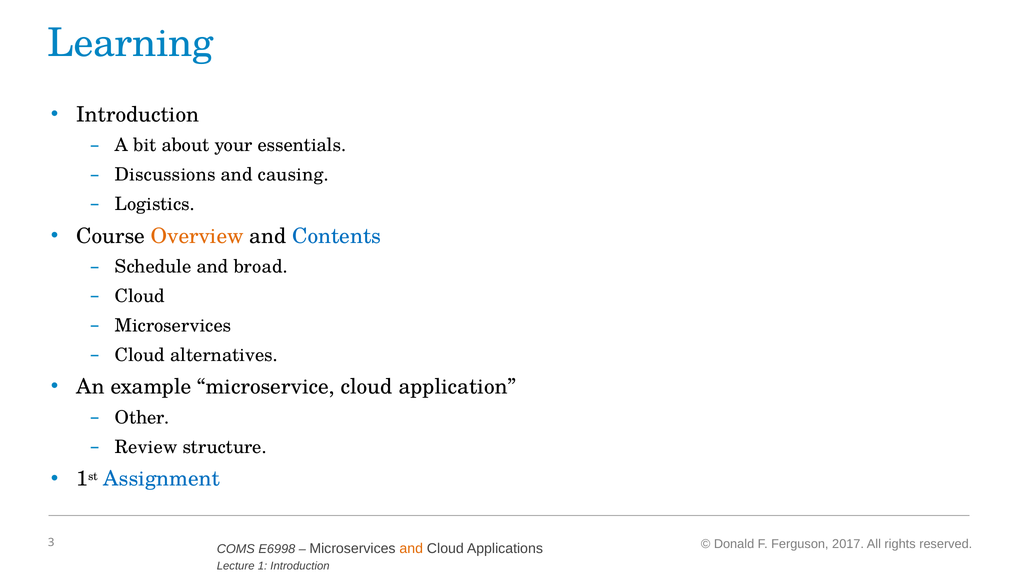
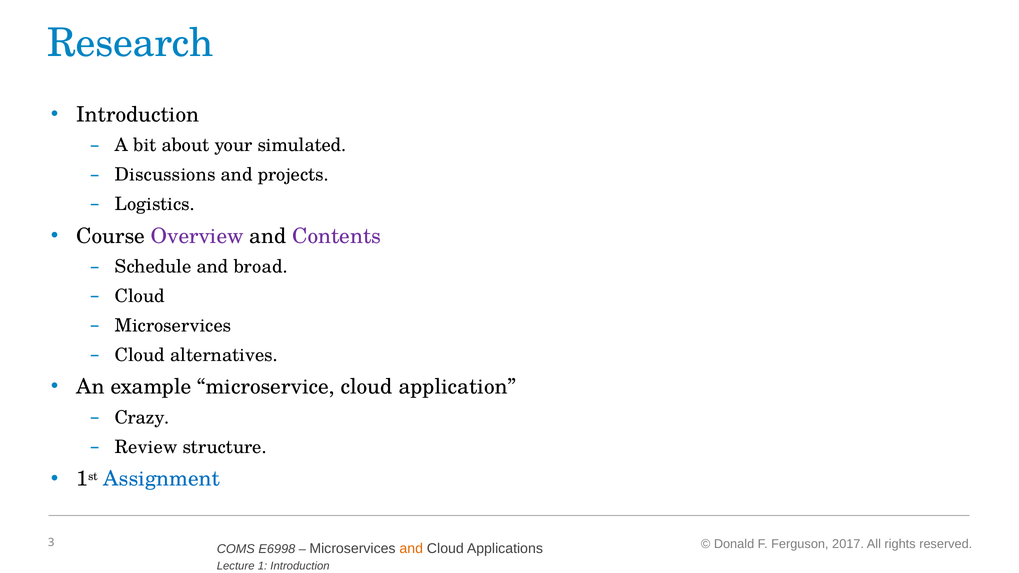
Learning: Learning -> Research
essentials: essentials -> simulated
causing: causing -> projects
Overview colour: orange -> purple
Contents colour: blue -> purple
Other: Other -> Crazy
